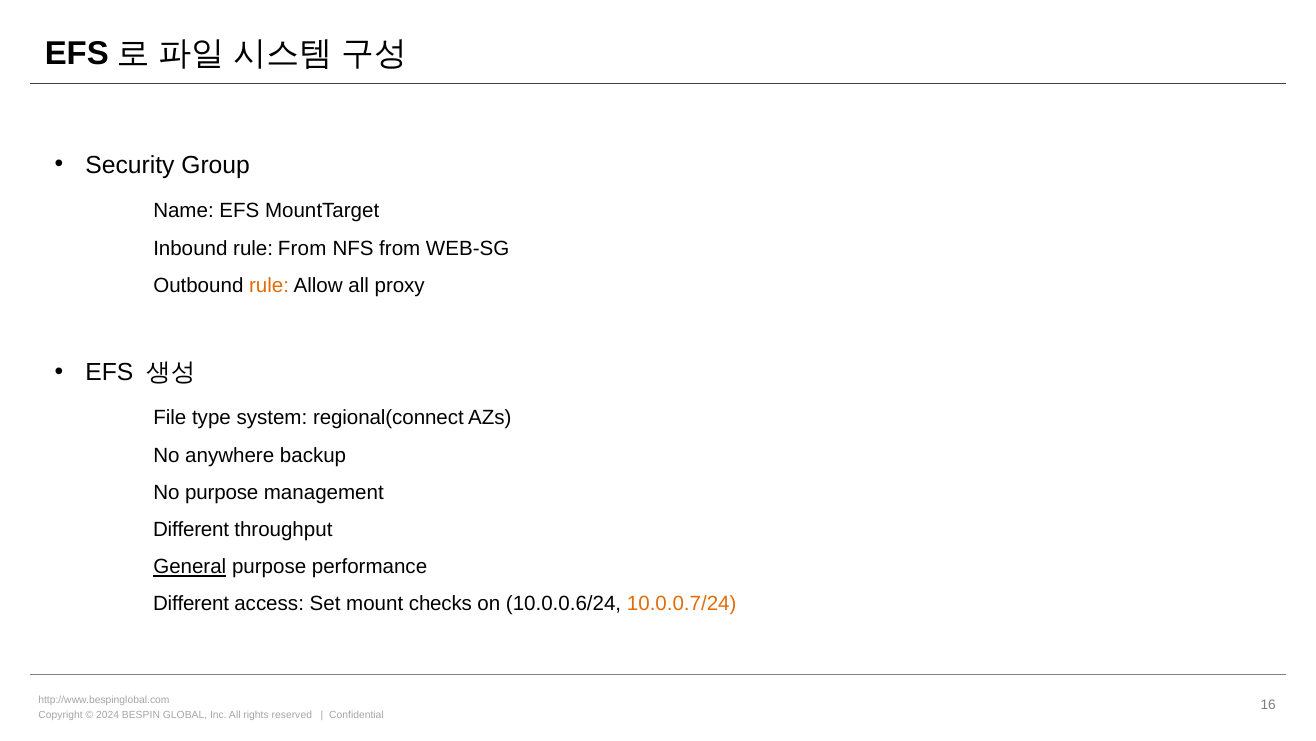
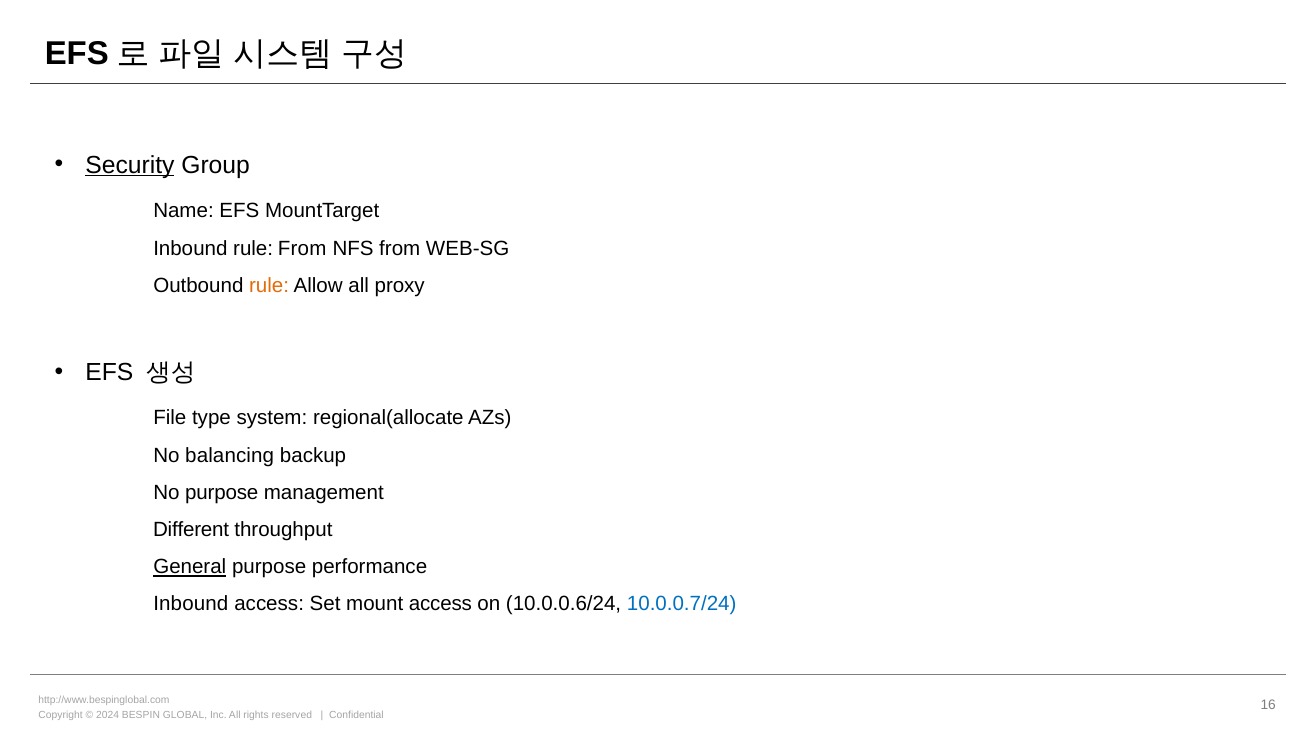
Security underline: none -> present
regional(connect: regional(connect -> regional(allocate
anywhere: anywhere -> balancing
Different at (191, 603): Different -> Inbound
mount checks: checks -> access
10.0.0.7/24 colour: orange -> blue
